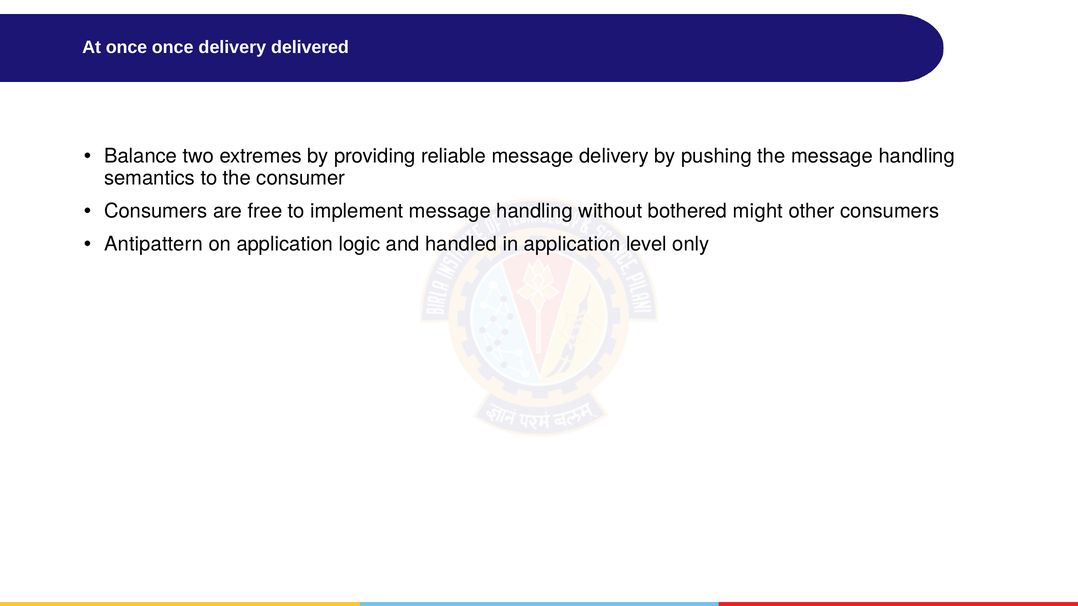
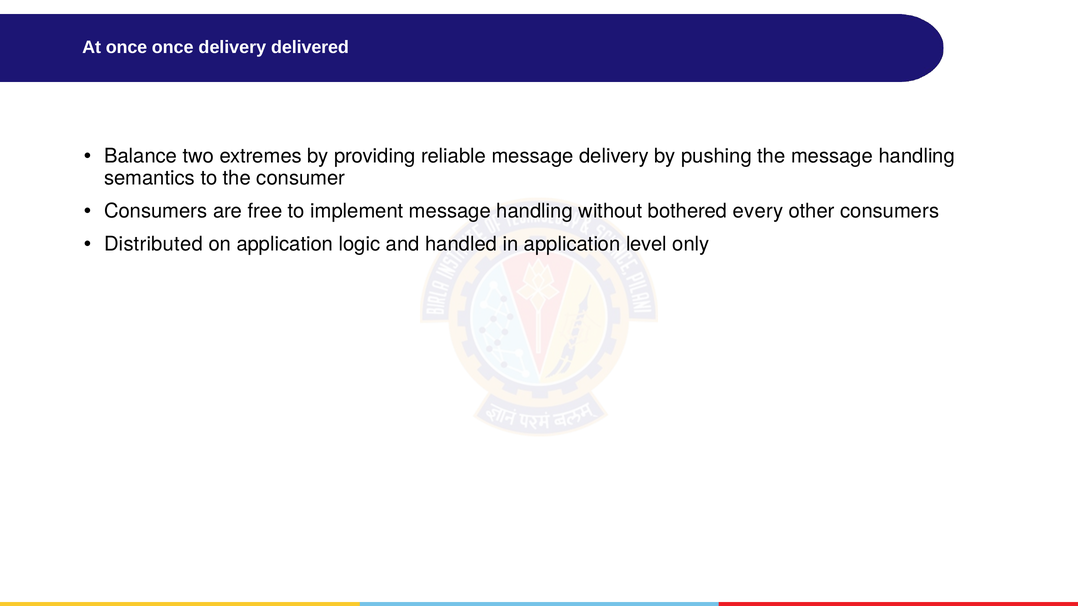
might: might -> every
Antipattern: Antipattern -> Distributed
